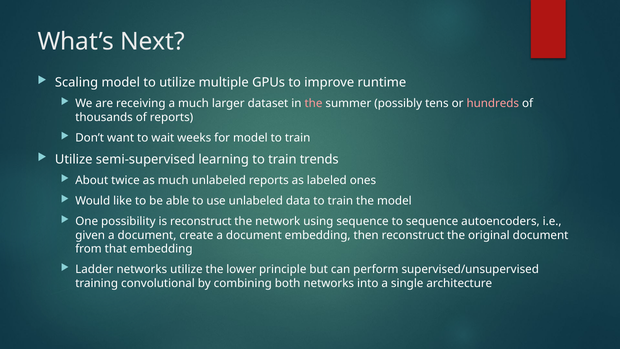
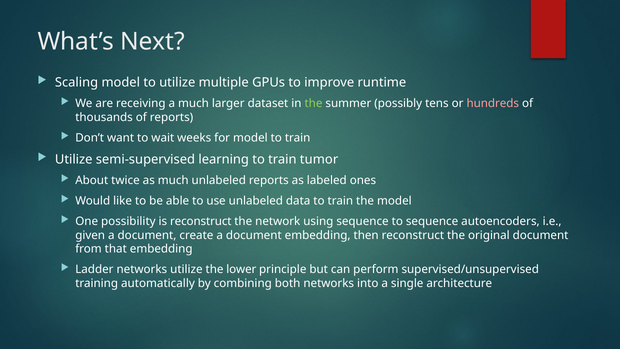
the at (314, 103) colour: pink -> light green
trends: trends -> tumor
convolutional: convolutional -> automatically
